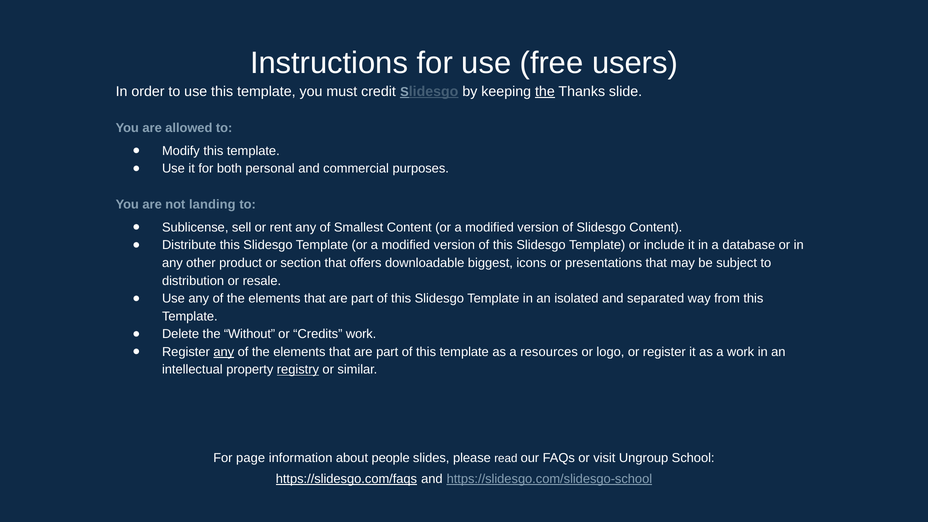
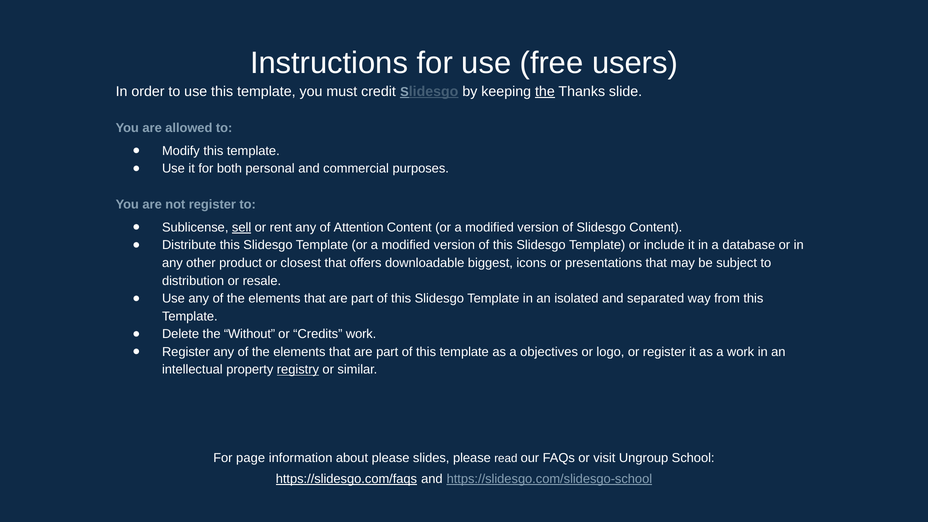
not landing: landing -> register
sell underline: none -> present
Smallest: Smallest -> Attention
section: section -> closest
any at (224, 352) underline: present -> none
resources: resources -> objectives
about people: people -> please
